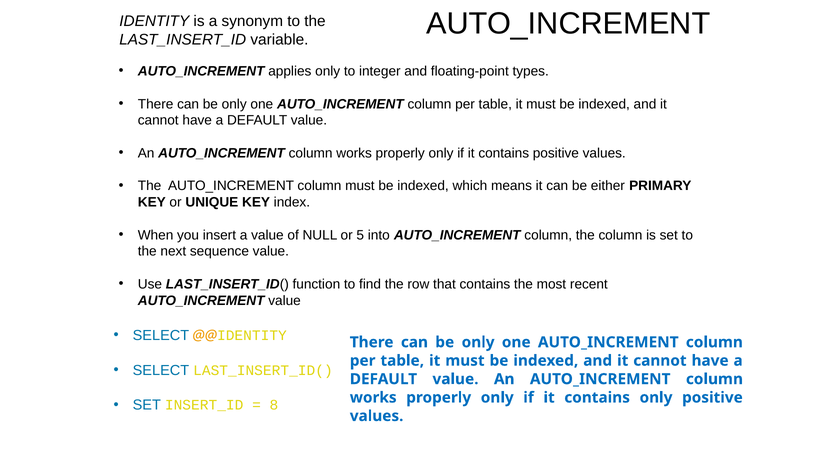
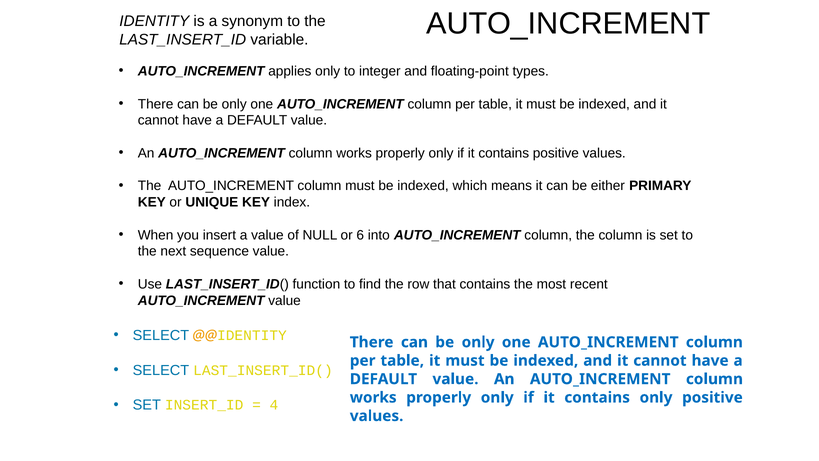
5: 5 -> 6
8: 8 -> 4
